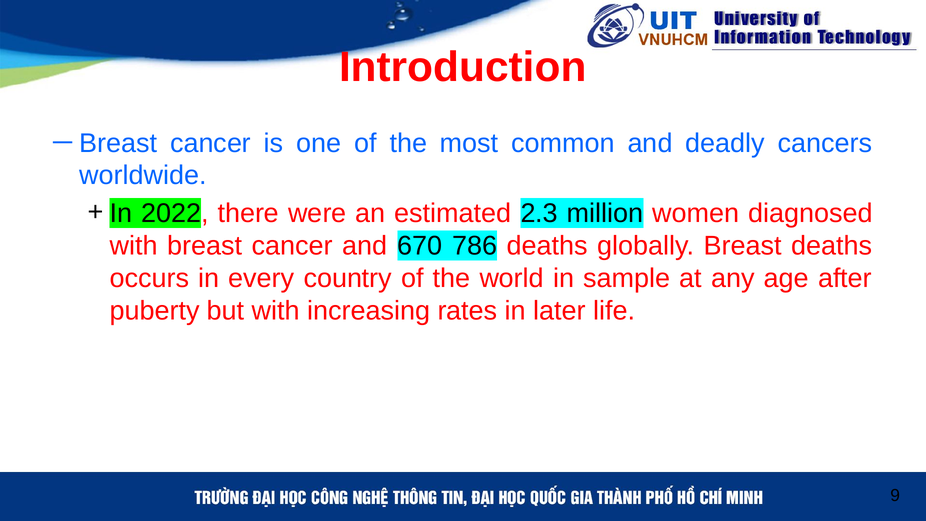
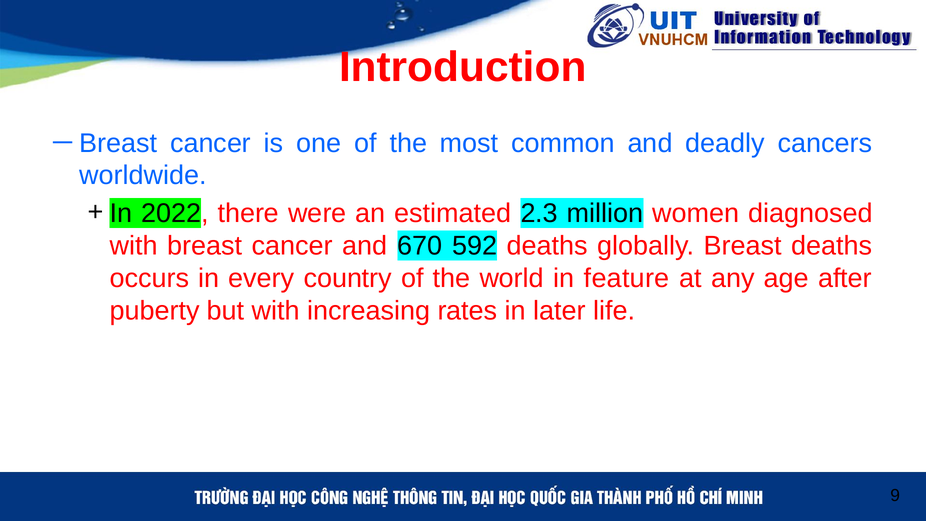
786: 786 -> 592
sample: sample -> feature
